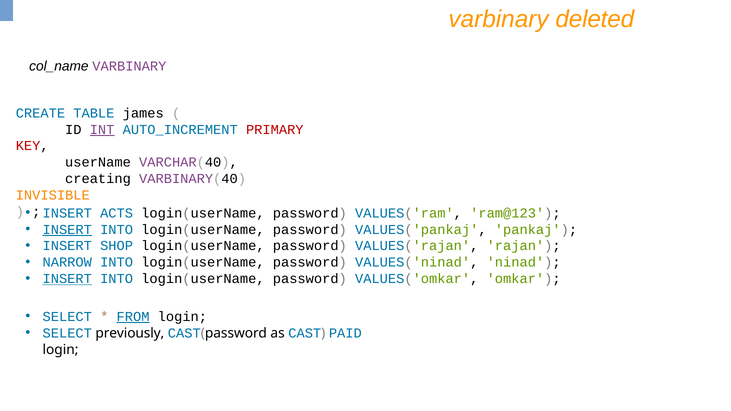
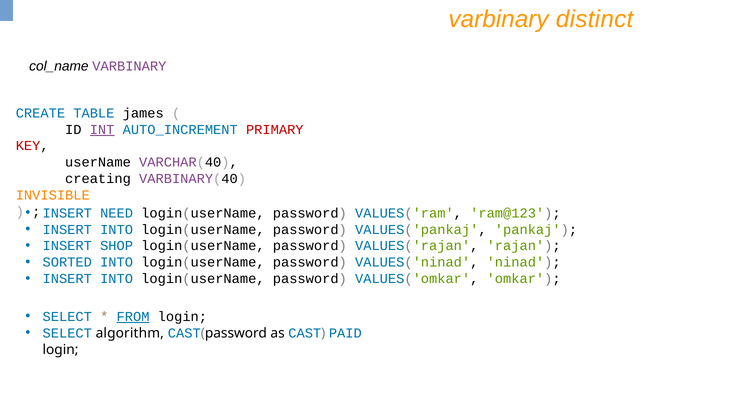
deleted: deleted -> distinct
ACTS: ACTS -> NEED
INSERT at (67, 230) underline: present -> none
NARROW: NARROW -> SORTED
INSERT at (67, 279) underline: present -> none
previously: previously -> algorithm
